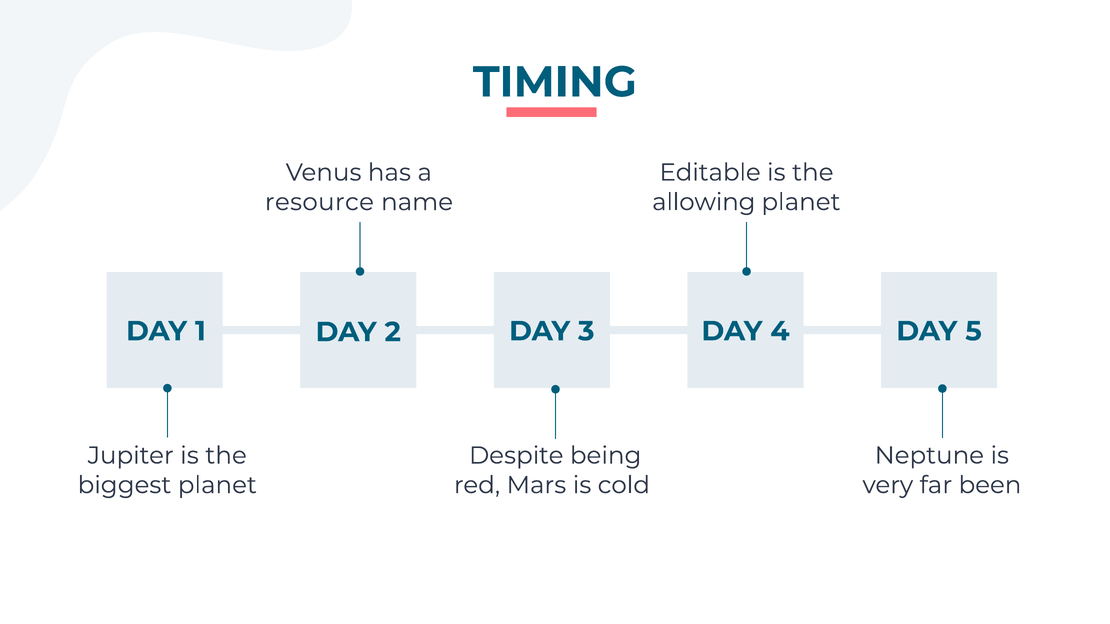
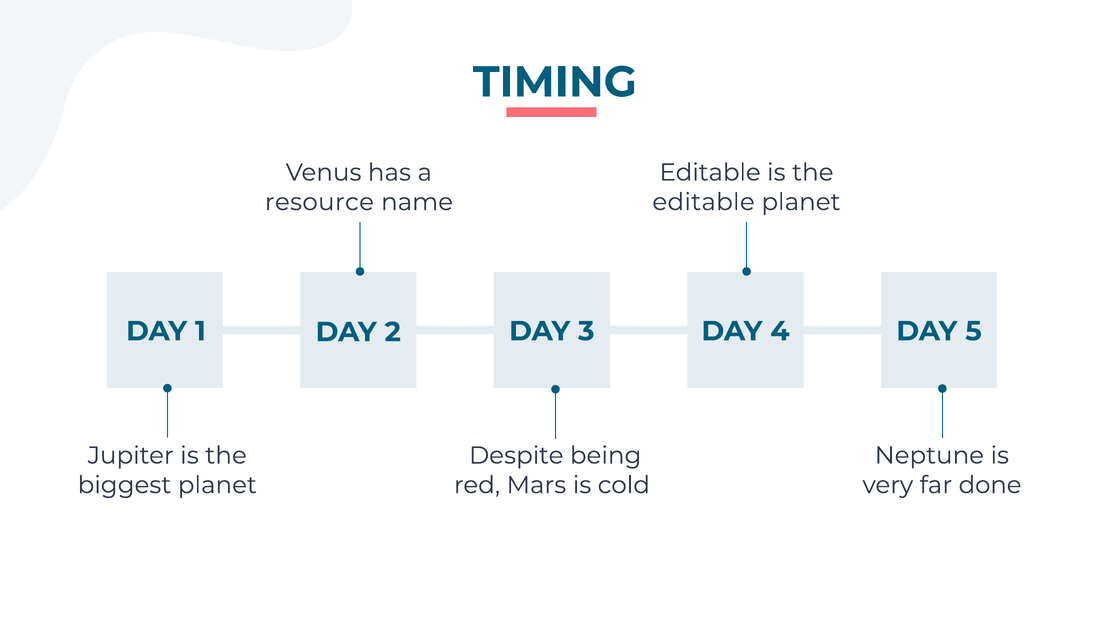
allowing at (704, 202): allowing -> editable
been: been -> done
